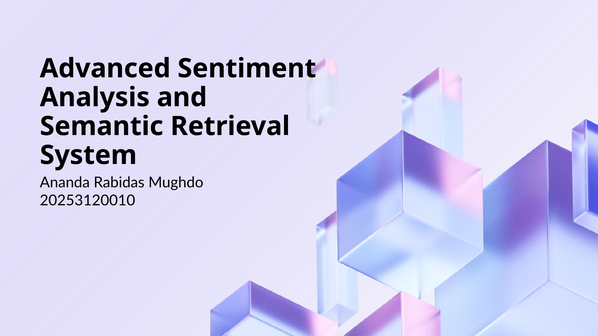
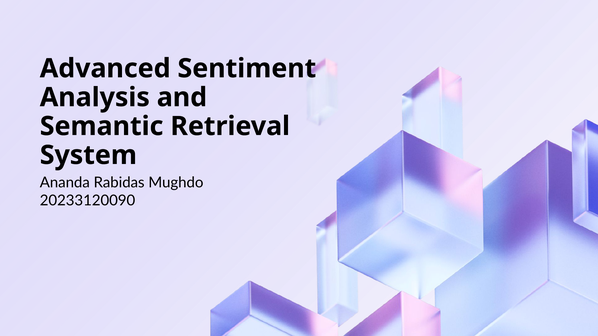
20253120010: 20253120010 -> 20233120090
